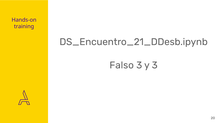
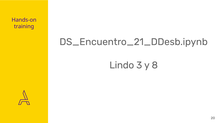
Falso: Falso -> Lindo
y 3: 3 -> 8
